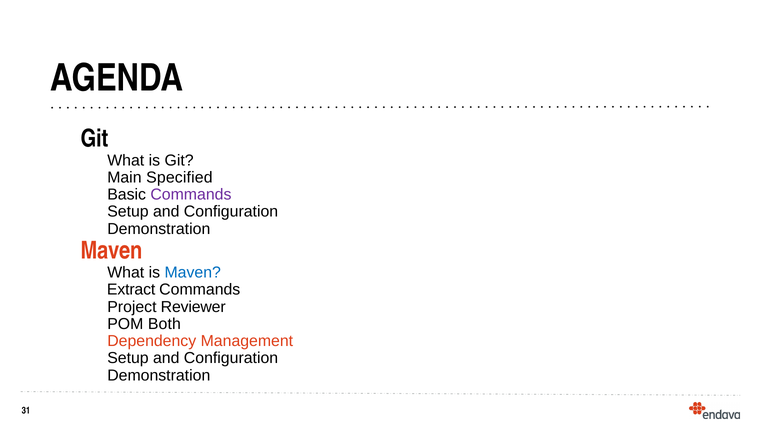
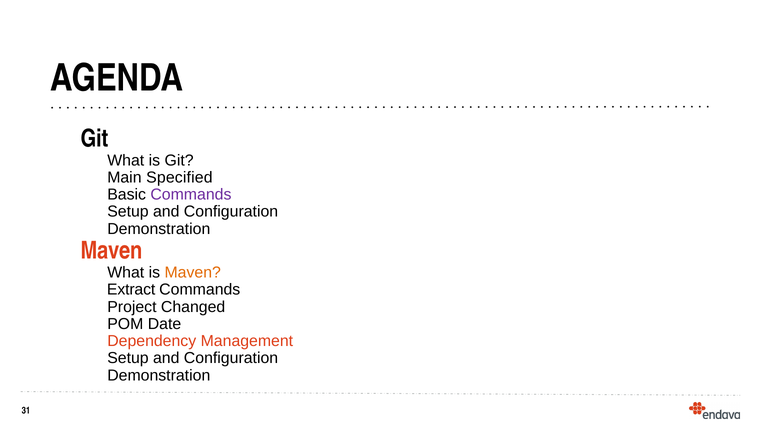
Maven colour: blue -> orange
Reviewer: Reviewer -> Changed
Both: Both -> Date
